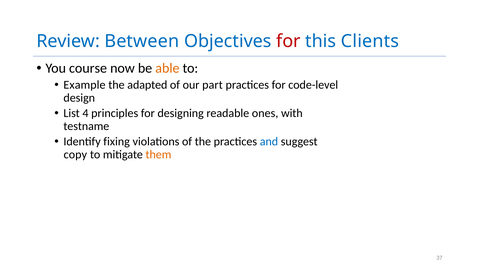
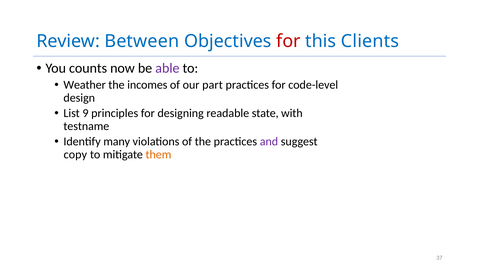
course: course -> counts
able colour: orange -> purple
Example: Example -> Weather
adapted: adapted -> incomes
4: 4 -> 9
ones: ones -> state
fixing: fixing -> many
and colour: blue -> purple
